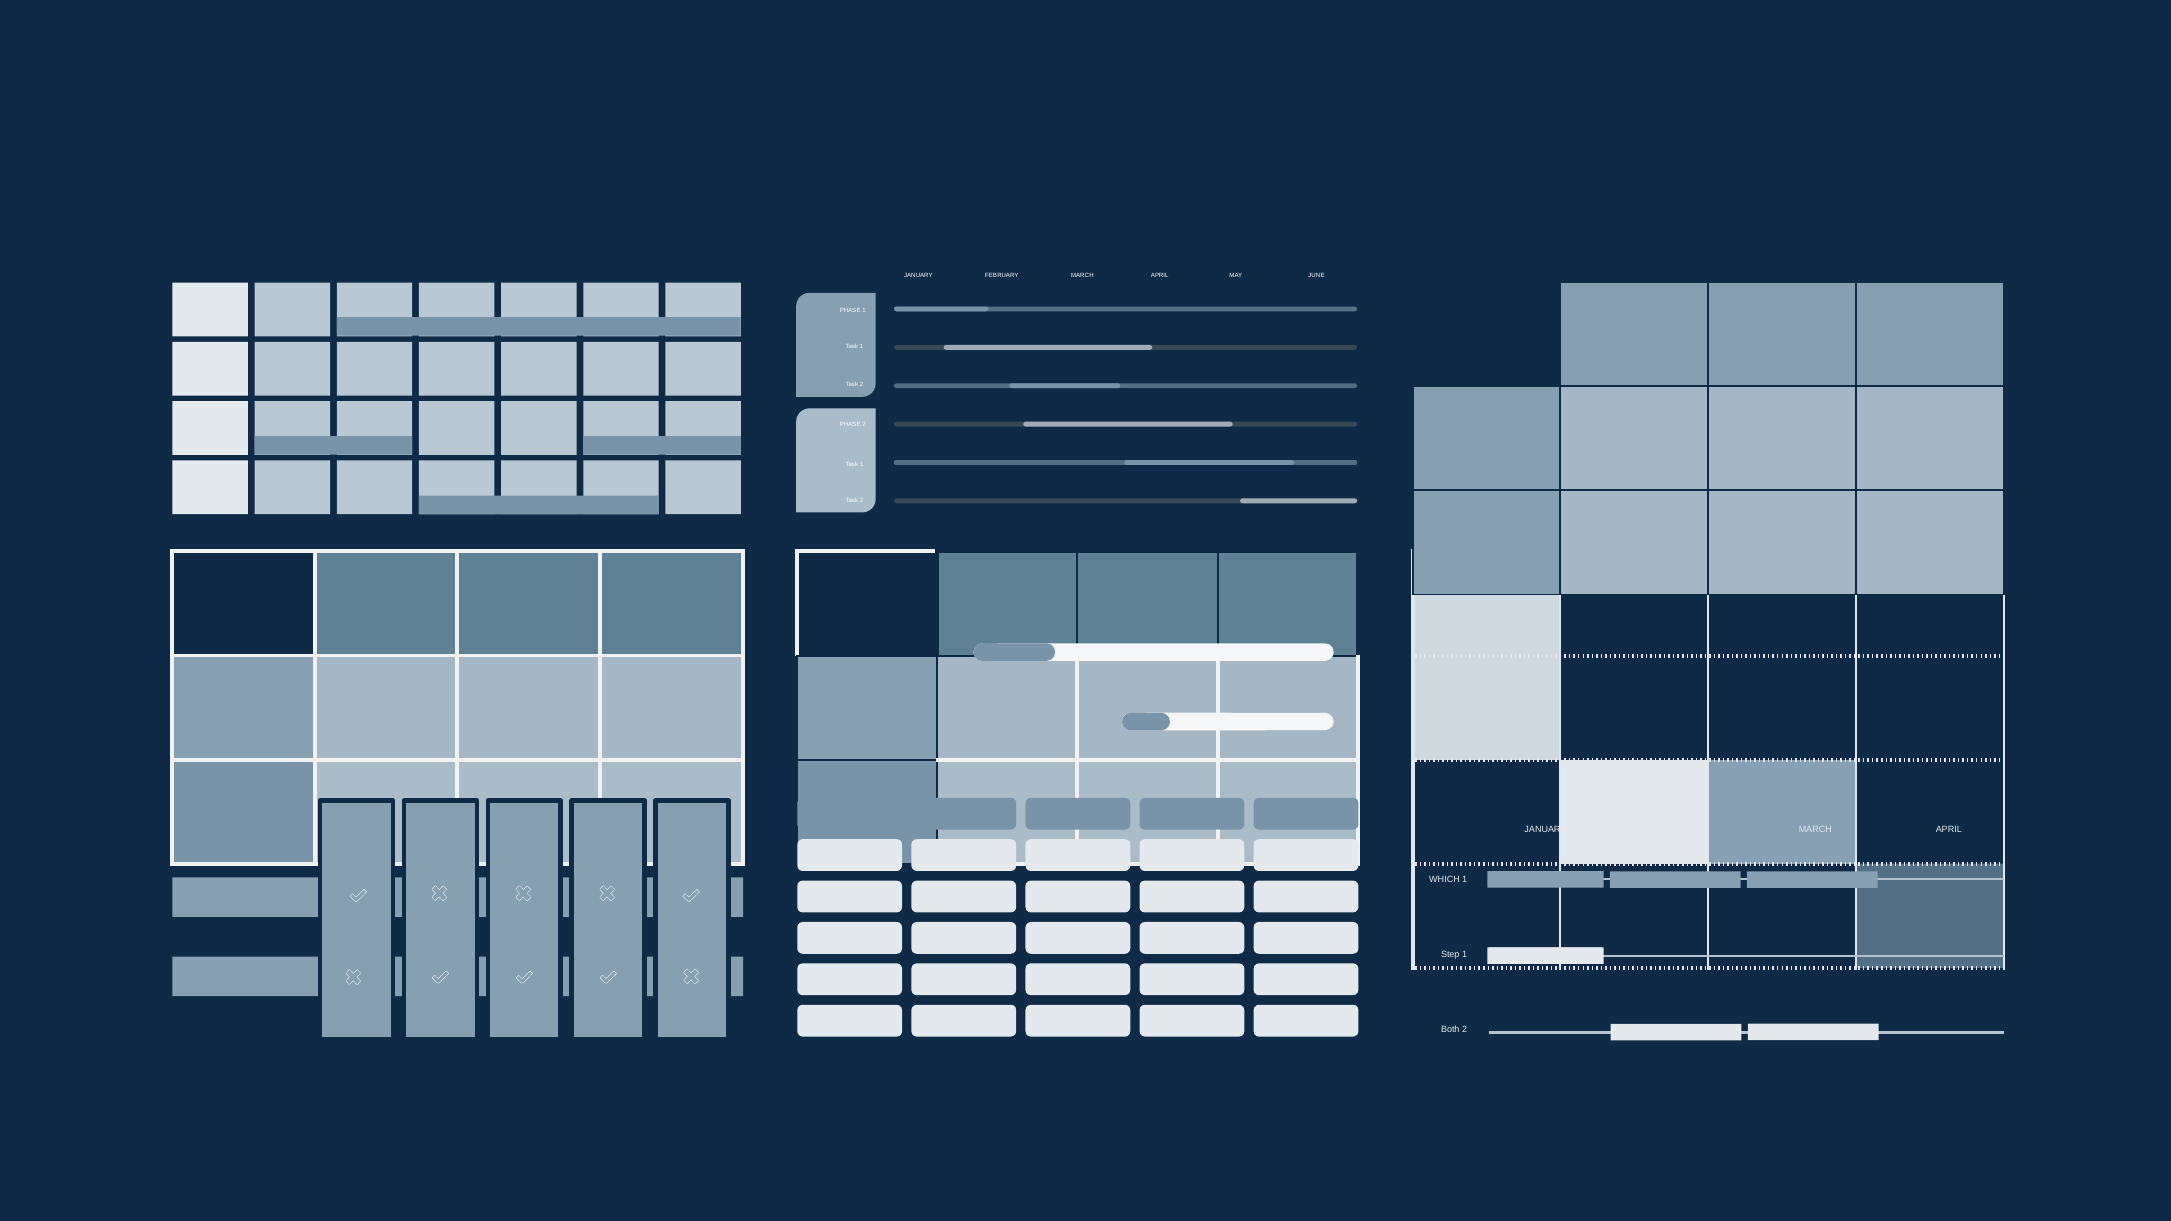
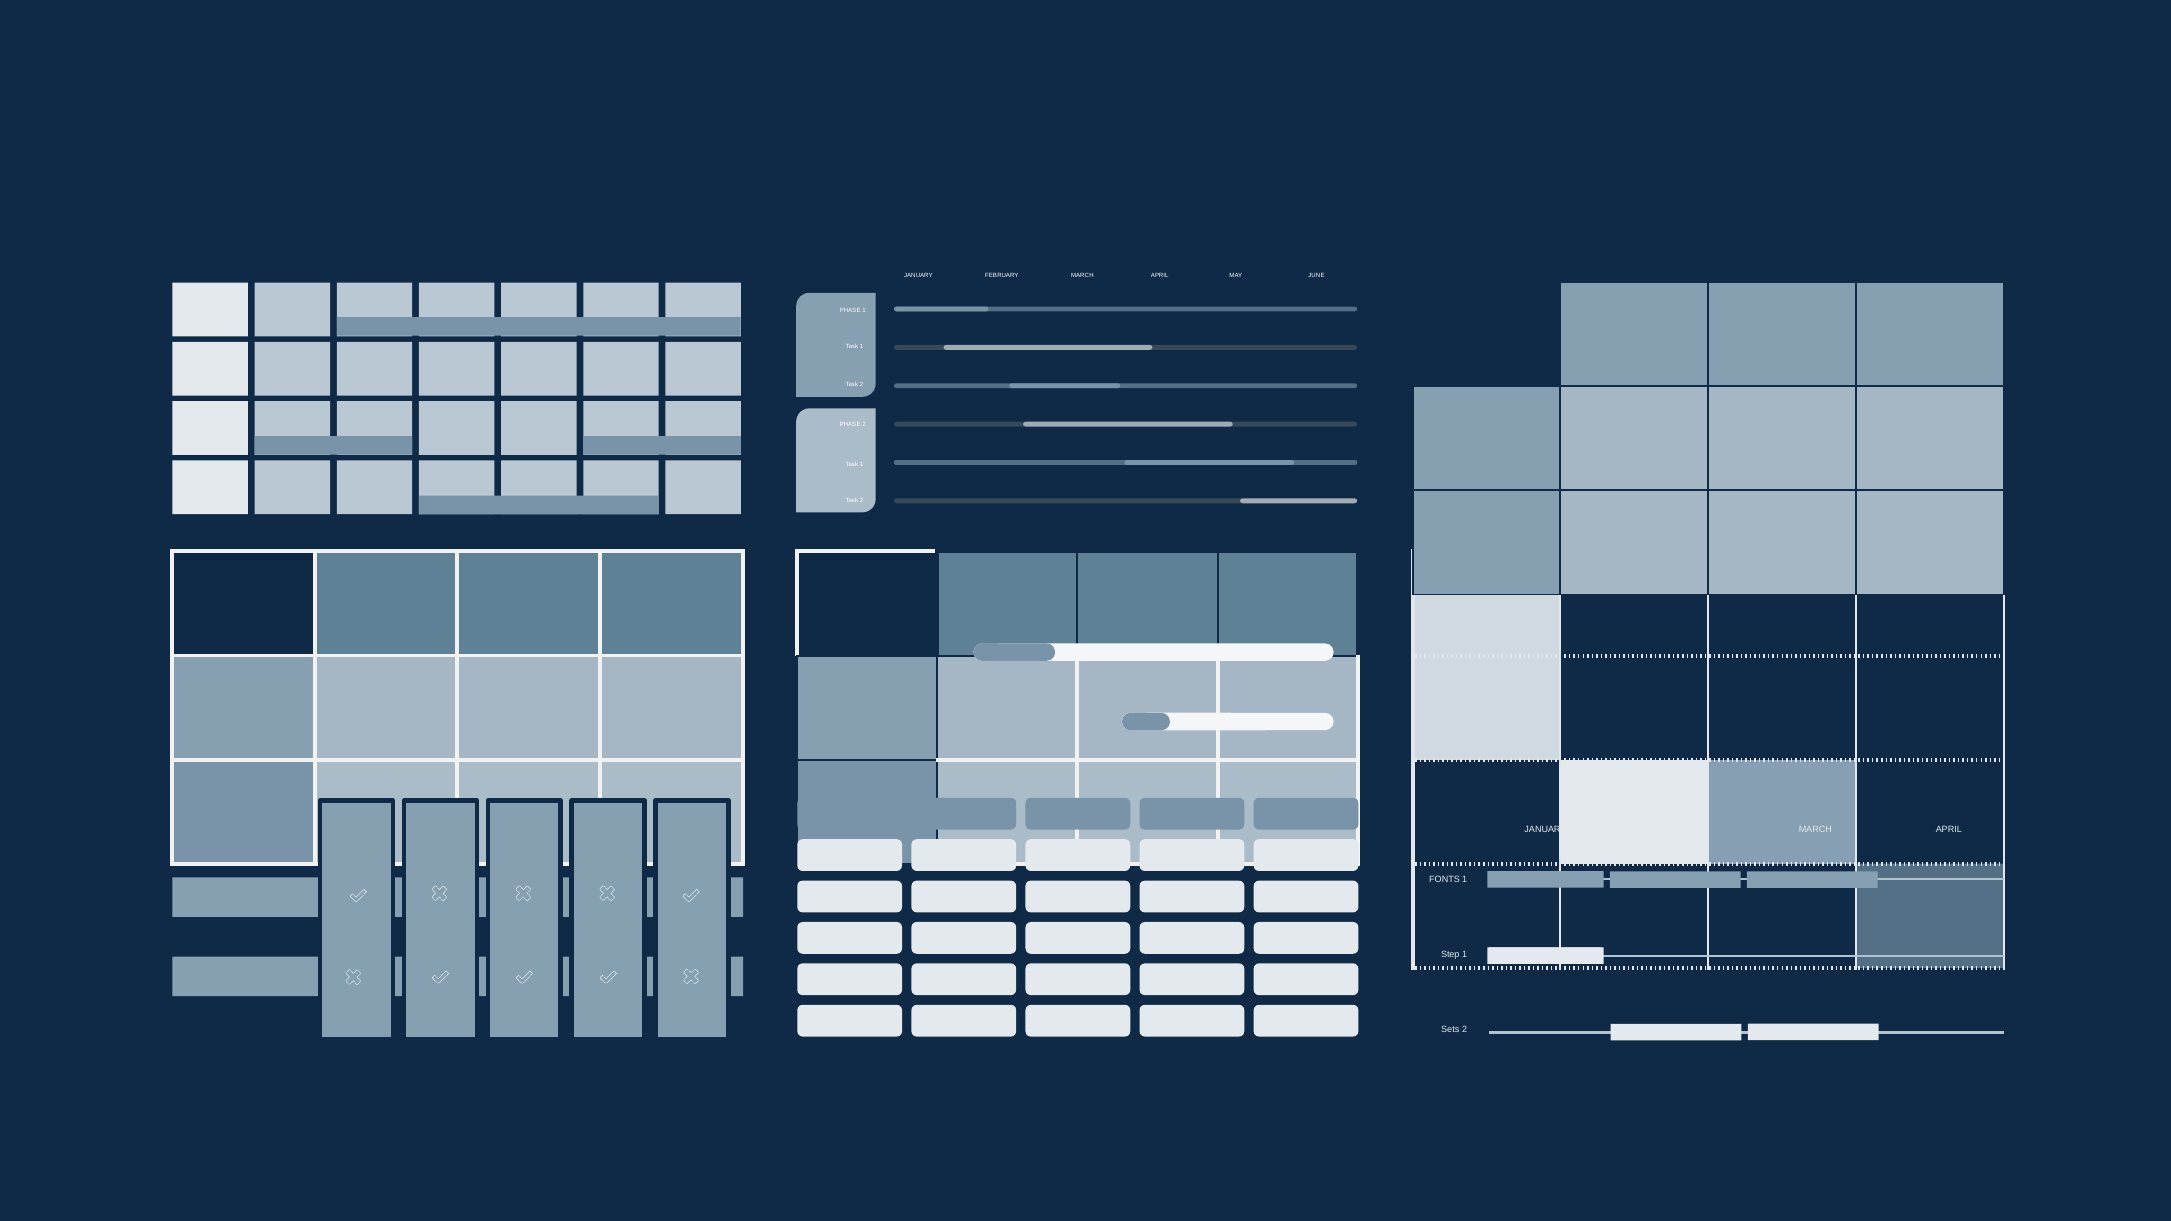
WHICH: WHICH -> FONTS
Both: Both -> Sets
